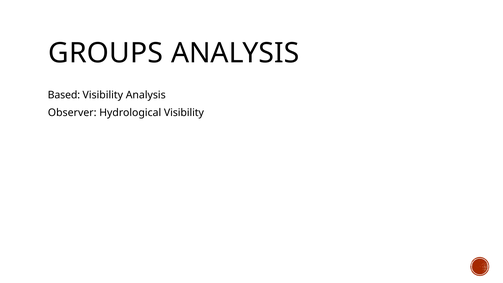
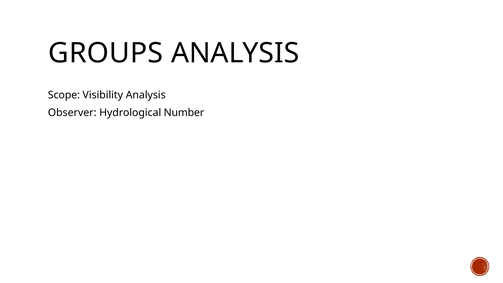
Based: Based -> Scope
Hydrological Visibility: Visibility -> Number
